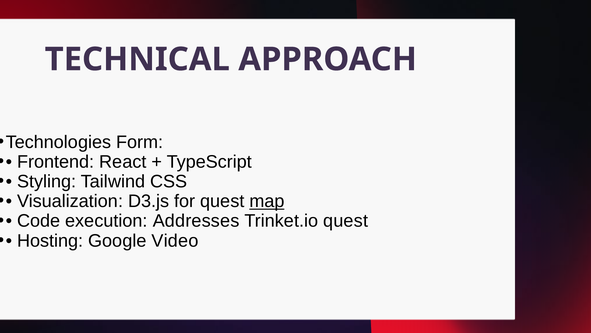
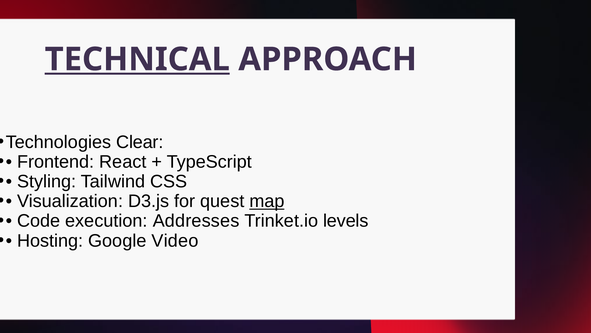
TECHNICAL underline: none -> present
Form: Form -> Clear
Trinket.io quest: quest -> levels
